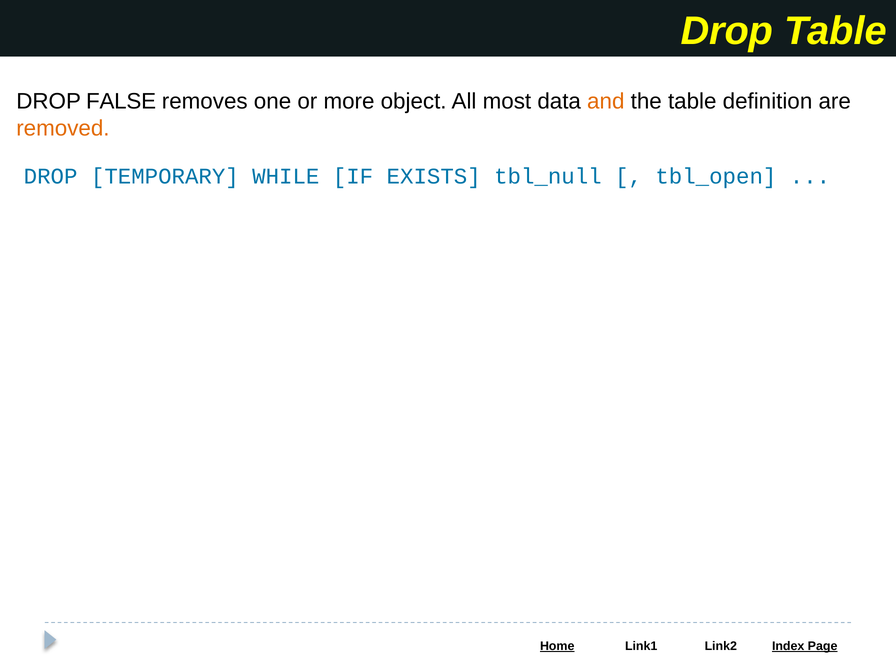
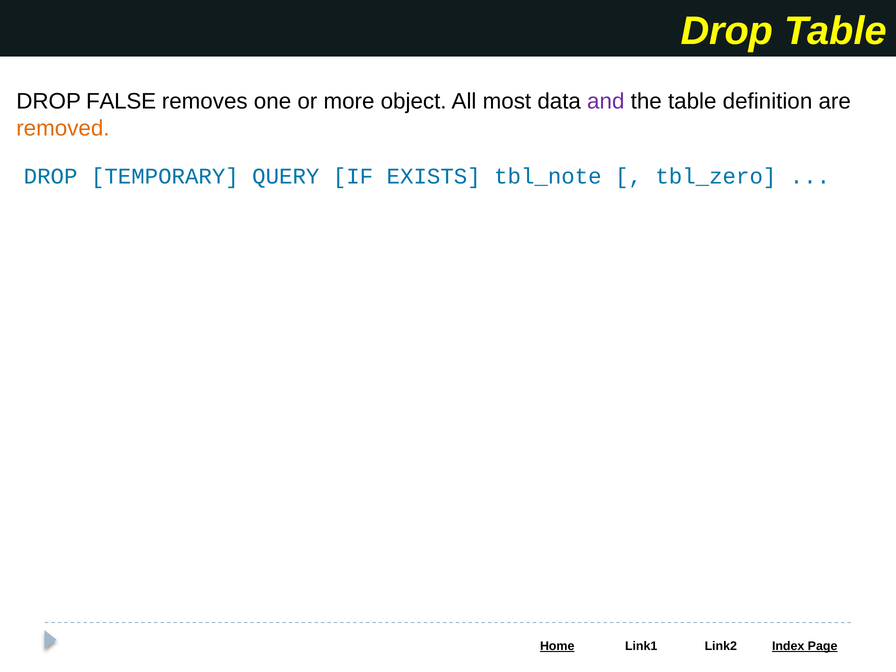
and colour: orange -> purple
WHILE: WHILE -> QUERY
tbl_null: tbl_null -> tbl_note
tbl_open: tbl_open -> tbl_zero
